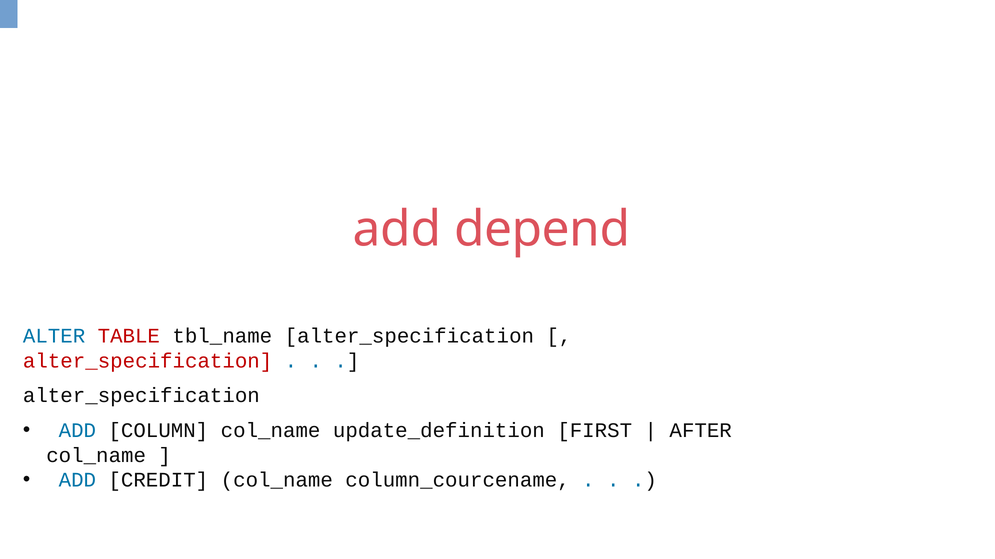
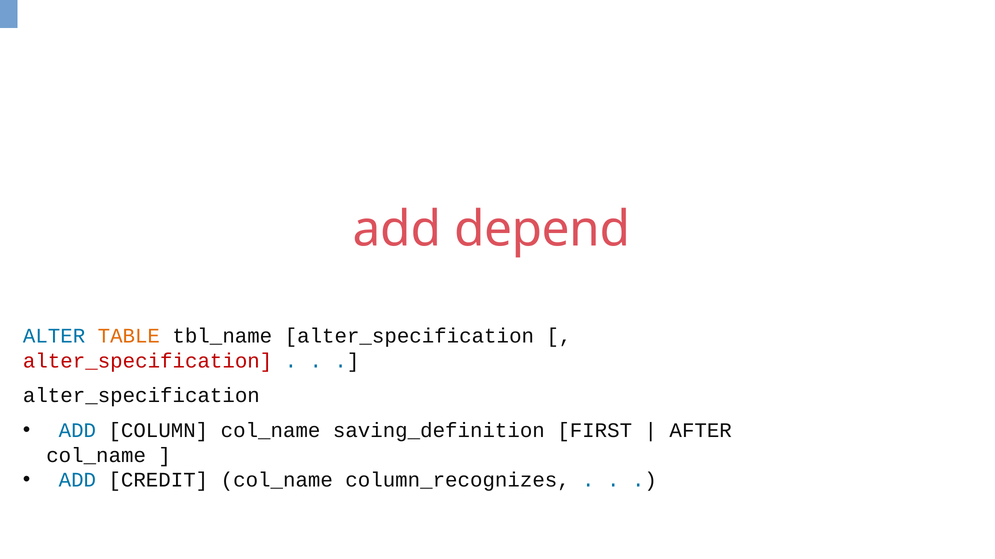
TABLE colour: red -> orange
update_definition: update_definition -> saving_definition
column_courcename: column_courcename -> column_recognizes
